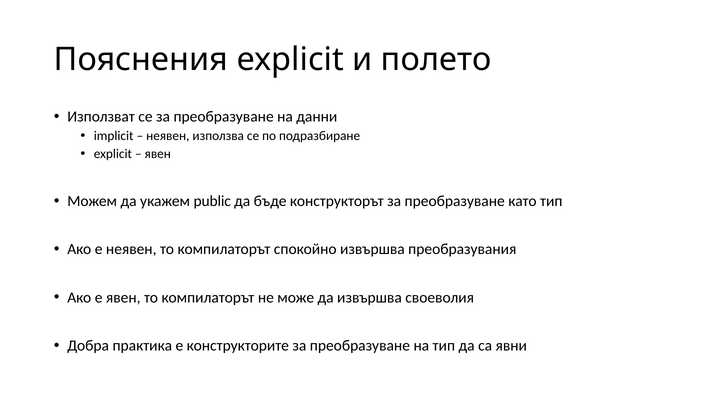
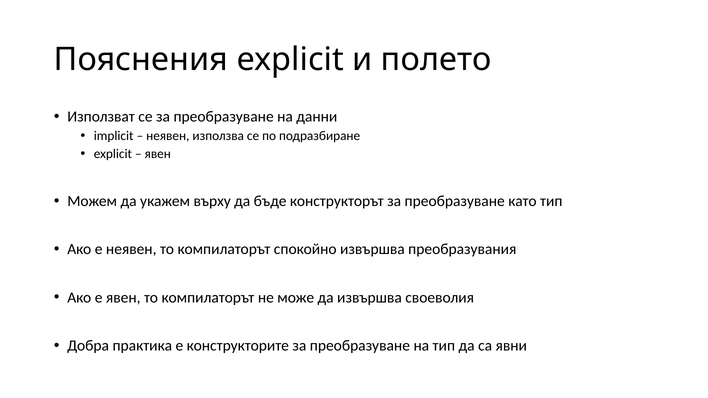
public: public -> върху
